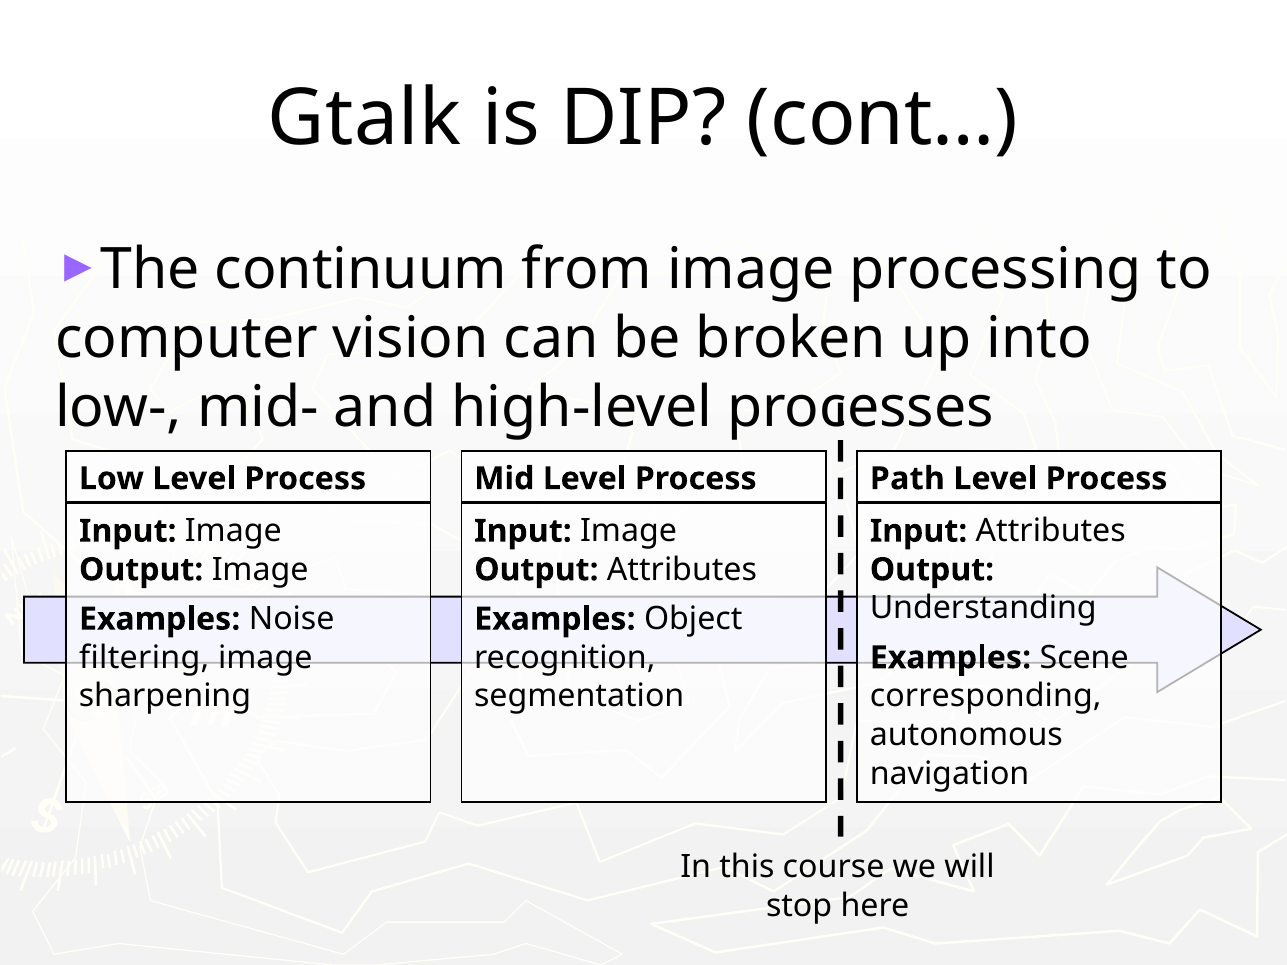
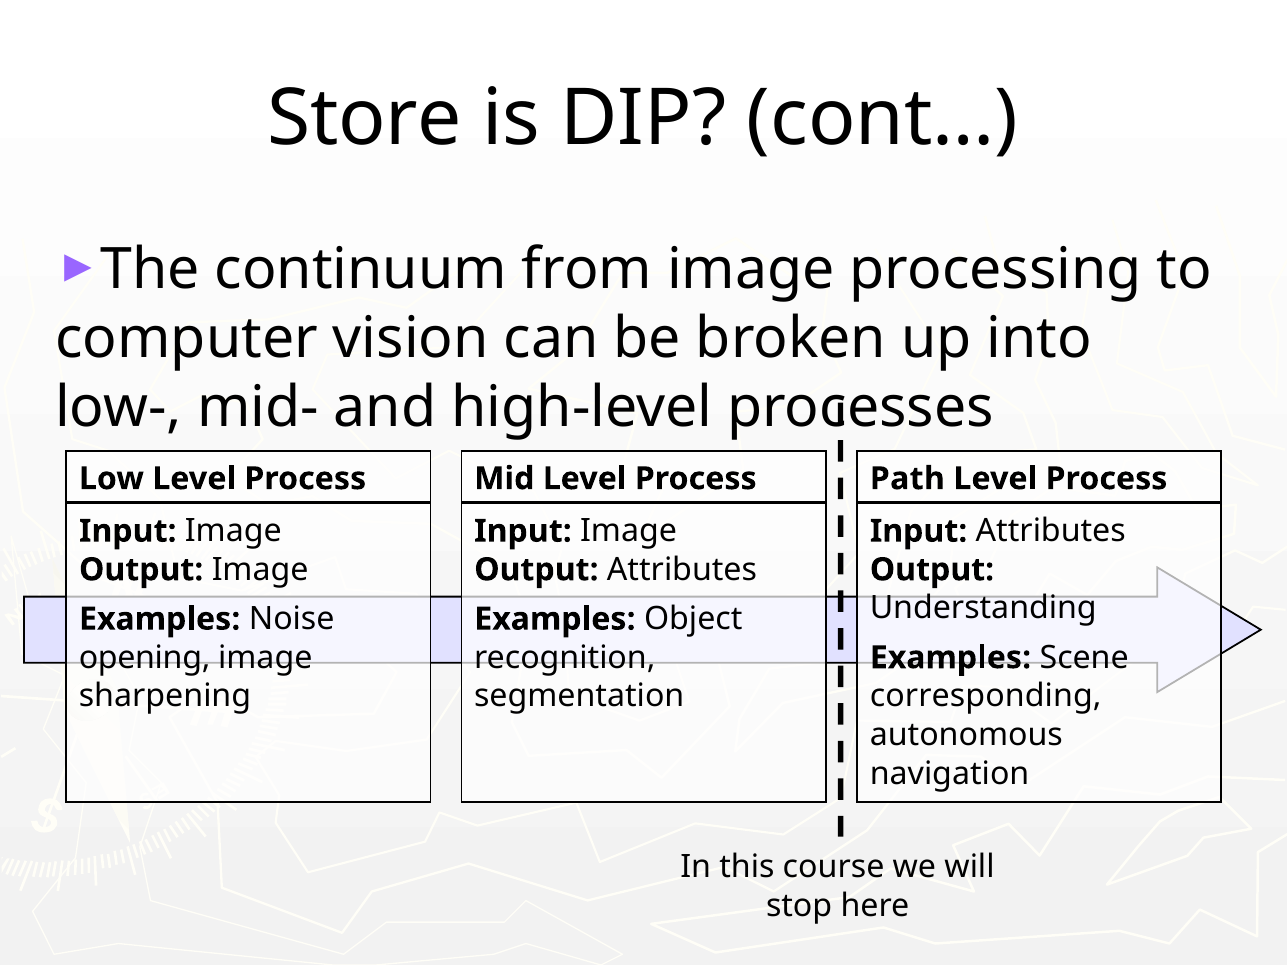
Gtalk: Gtalk -> Store
filtering: filtering -> opening
